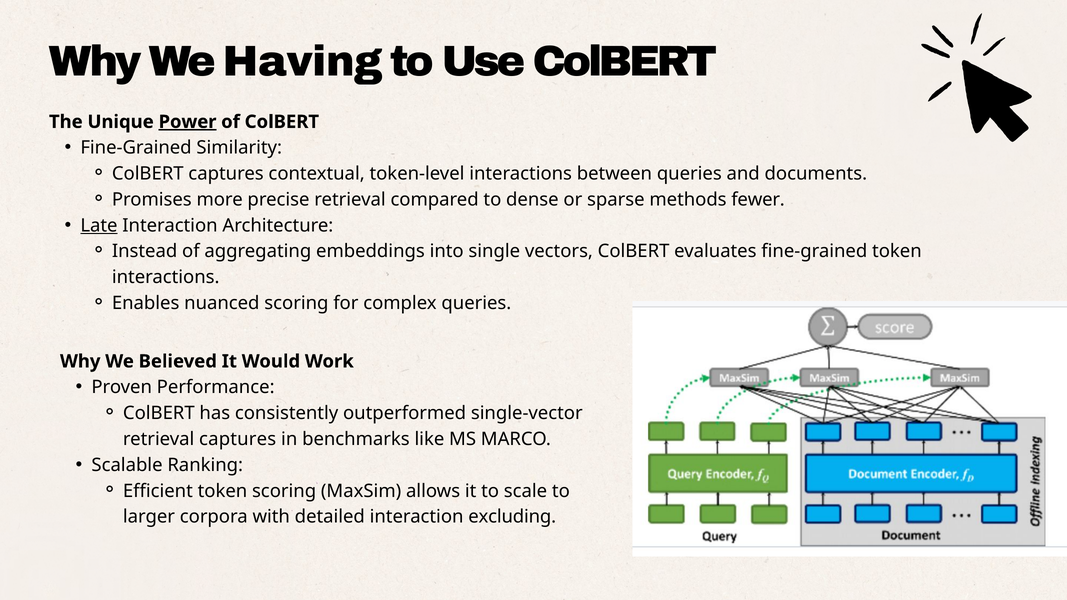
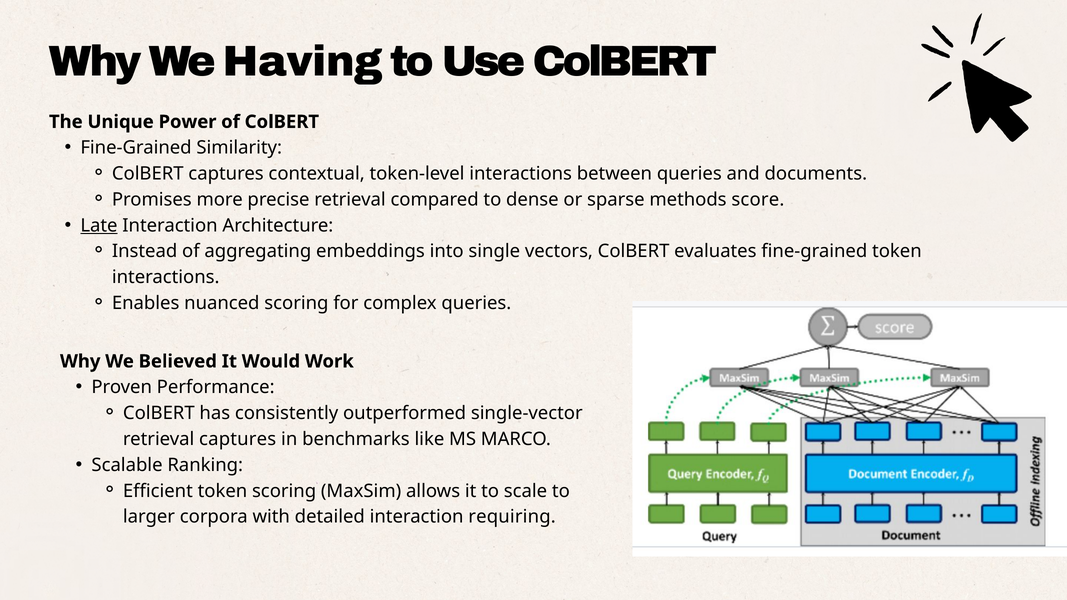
Power underline: present -> none
fewer: fewer -> score
excluding: excluding -> requiring
